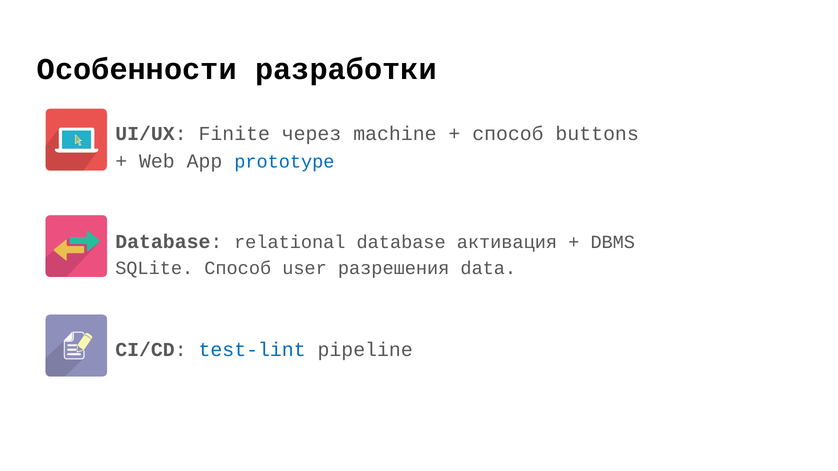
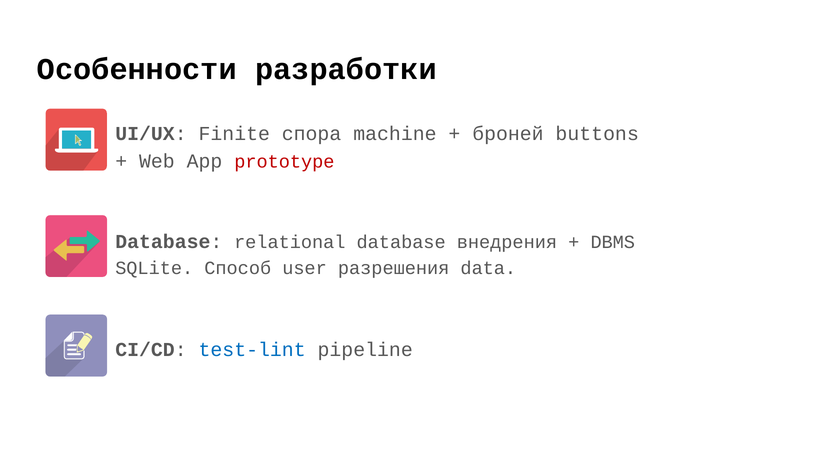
через: через -> спора
способ at (508, 134): способ -> броней
prototype colour: blue -> red
активация: активация -> внедрения
